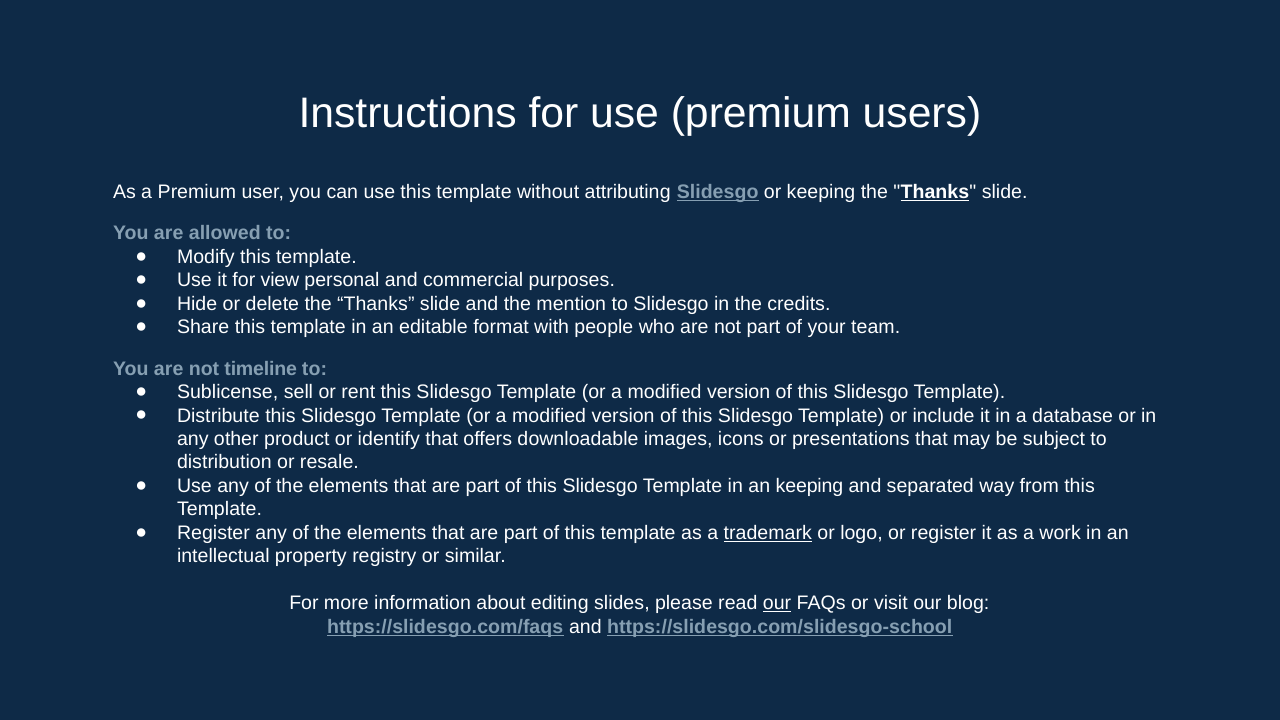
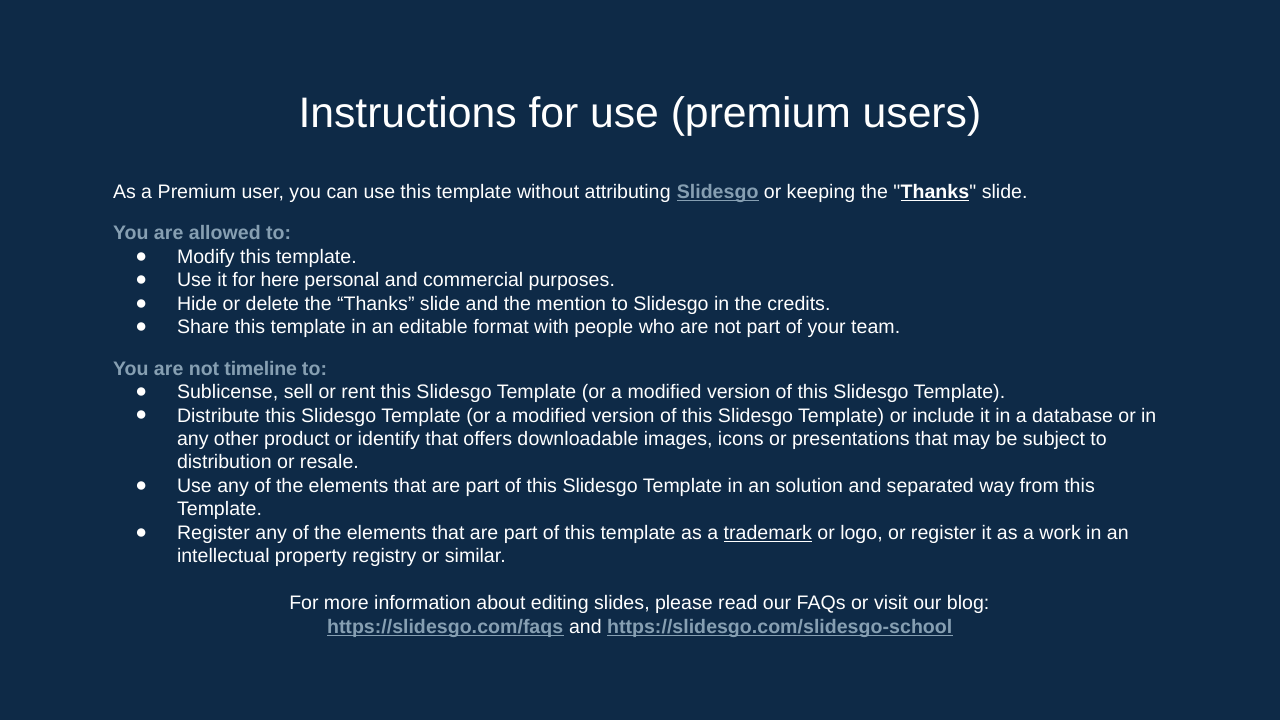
view: view -> here
an keeping: keeping -> solution
our at (777, 603) underline: present -> none
